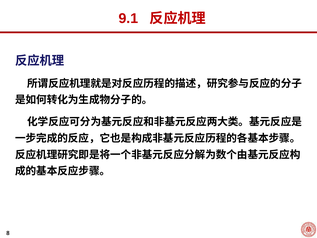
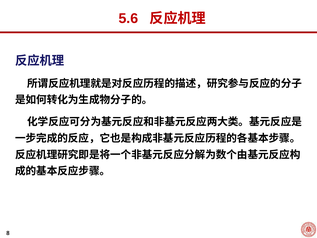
9.1: 9.1 -> 5.6
